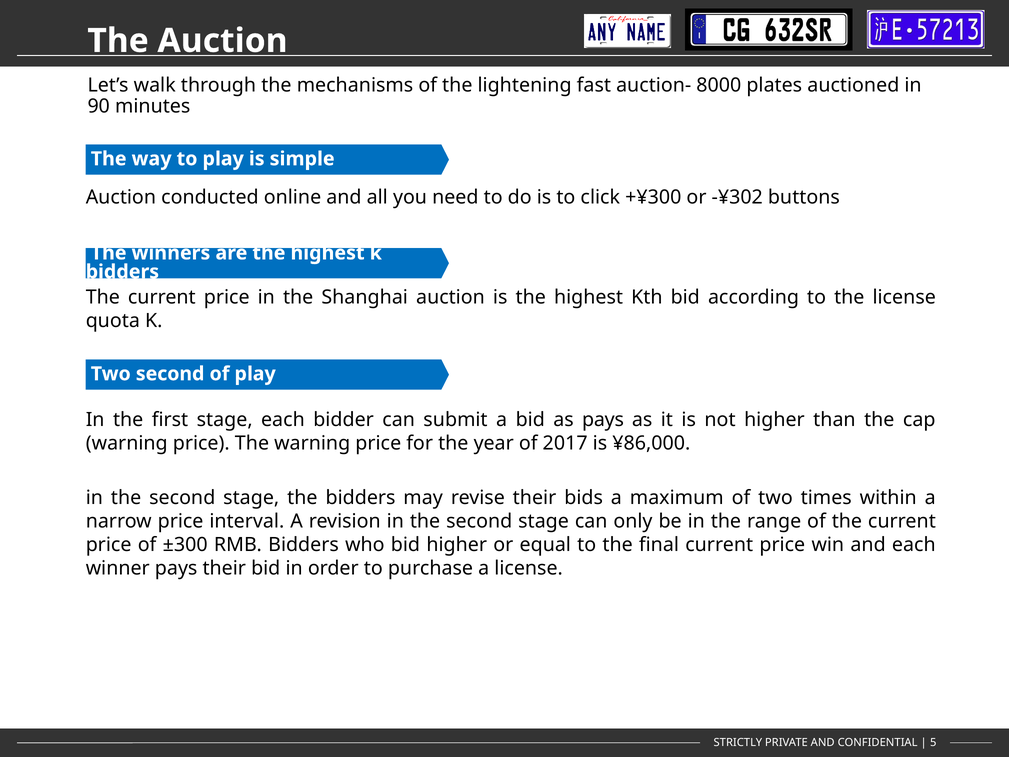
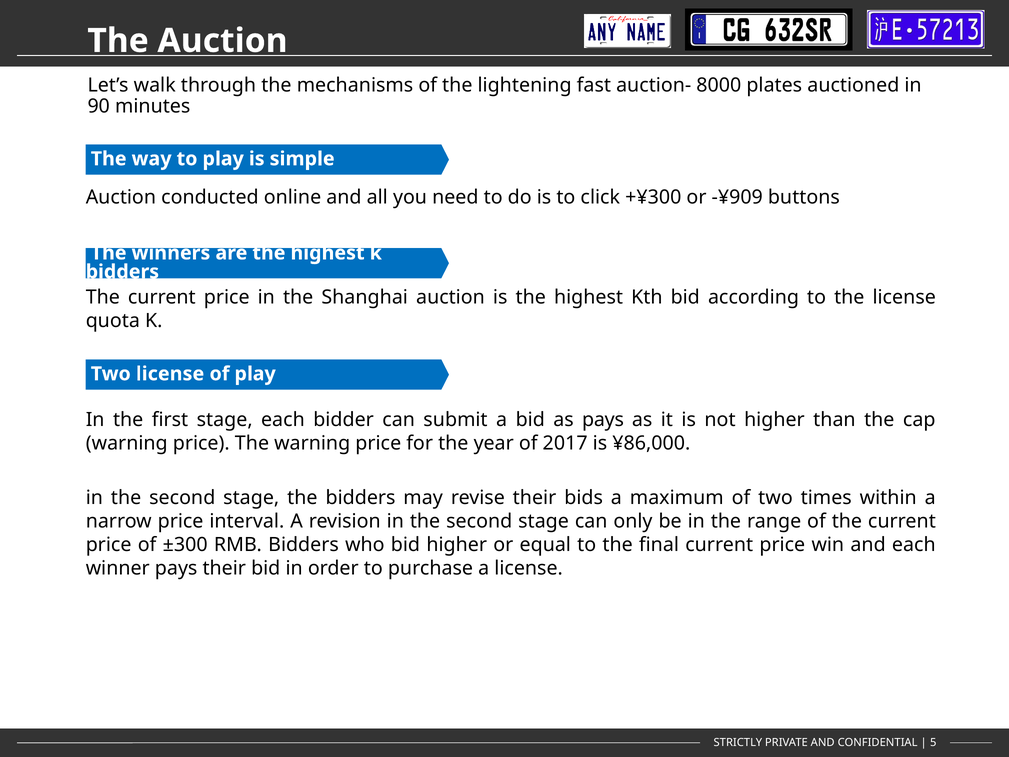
-¥302: -¥302 -> -¥909
Two second: second -> license
